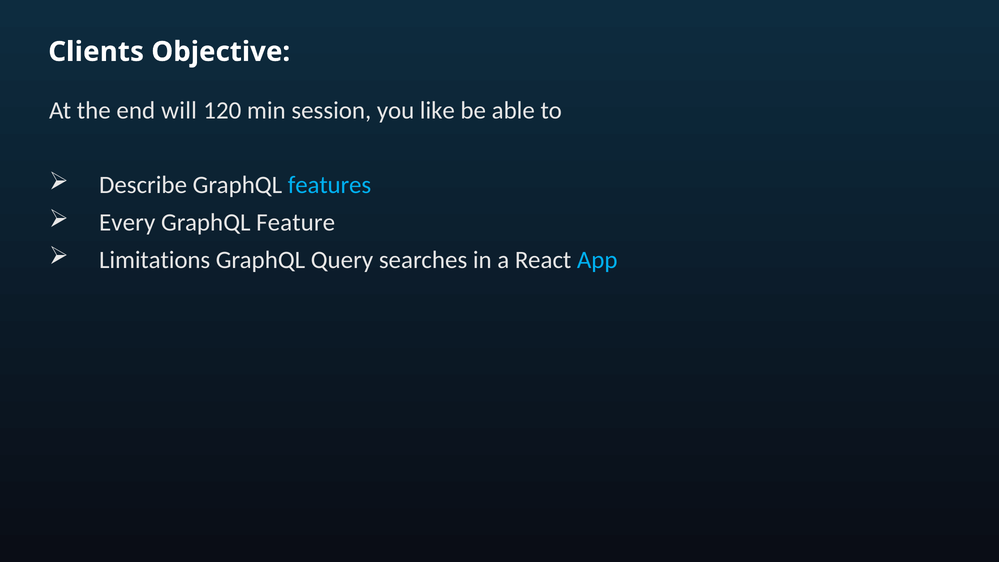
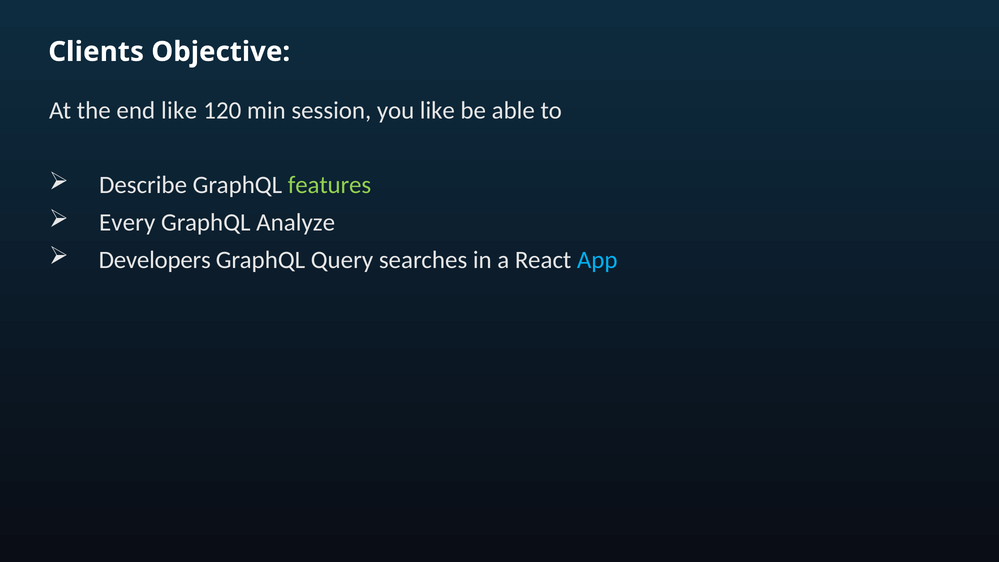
end will: will -> like
features colour: light blue -> light green
Feature: Feature -> Analyze
Limitations: Limitations -> Developers
